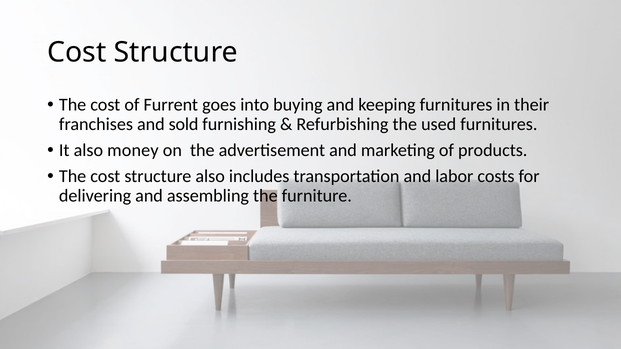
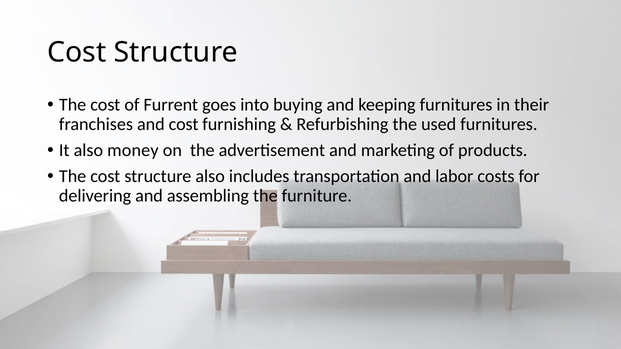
and sold: sold -> cost
